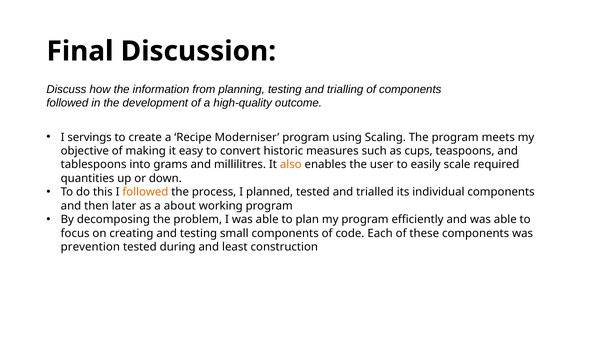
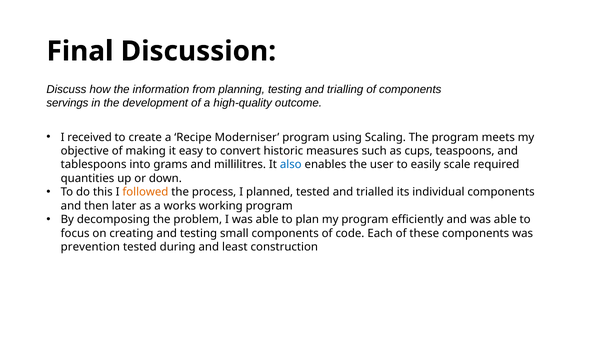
followed at (67, 103): followed -> servings
servings: servings -> received
also colour: orange -> blue
about: about -> works
